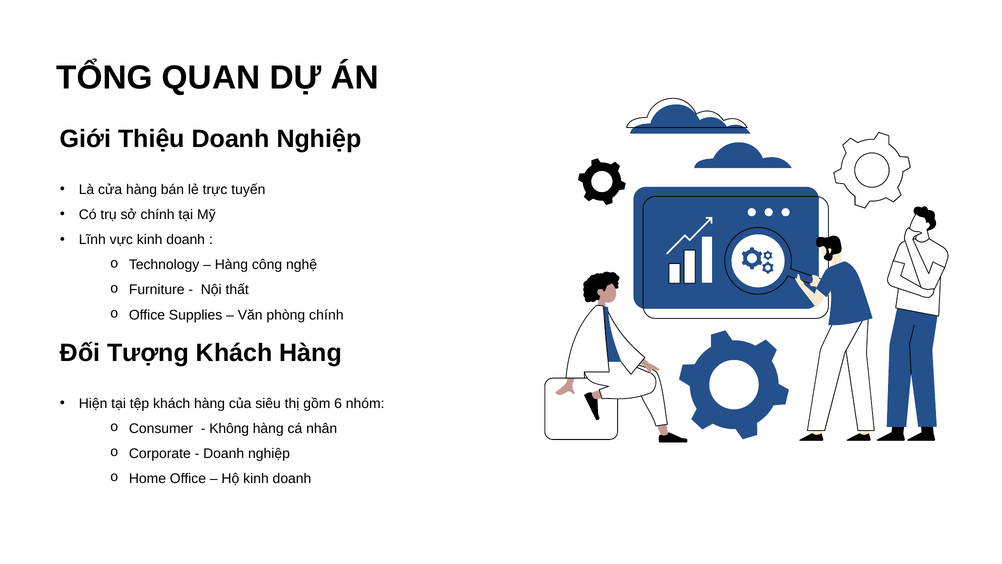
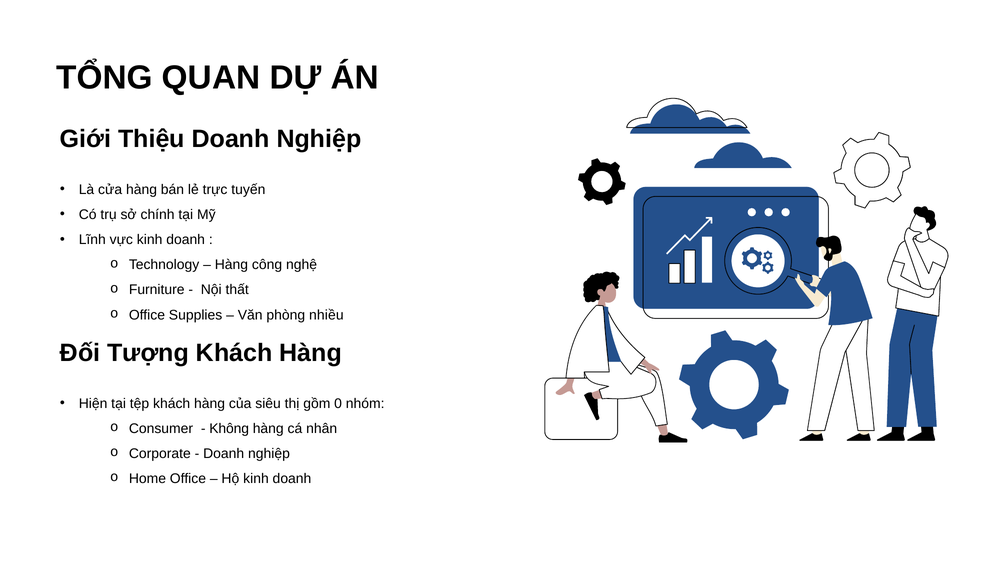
phòng chính: chính -> nhiều
6: 6 -> 0
